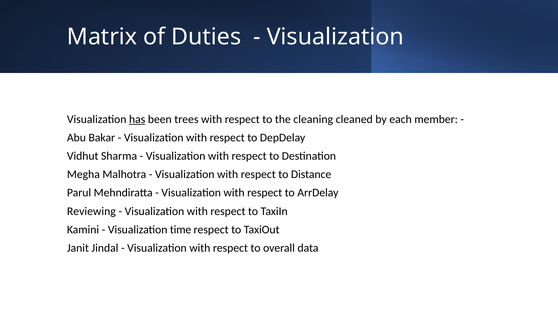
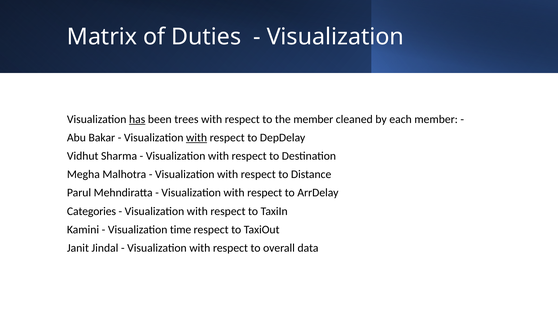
the cleaning: cleaning -> member
with at (197, 138) underline: none -> present
Reviewing: Reviewing -> Categories
